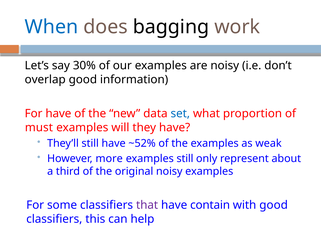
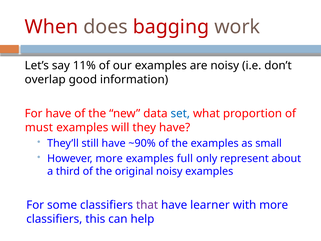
When colour: blue -> red
bagging colour: black -> red
30%: 30% -> 11%
~52%: ~52% -> ~90%
weak: weak -> small
examples still: still -> full
contain: contain -> learner
with good: good -> more
